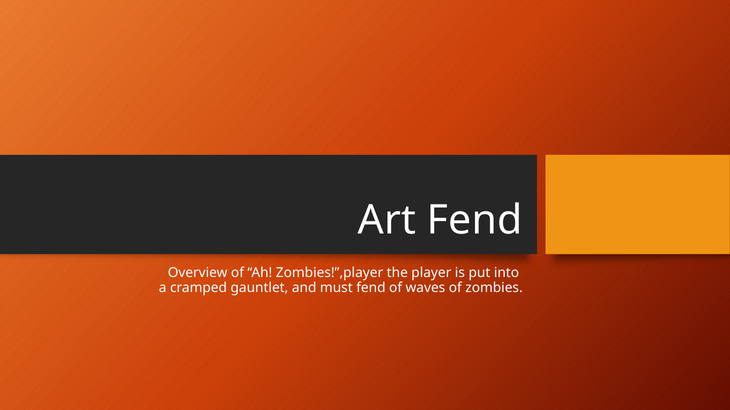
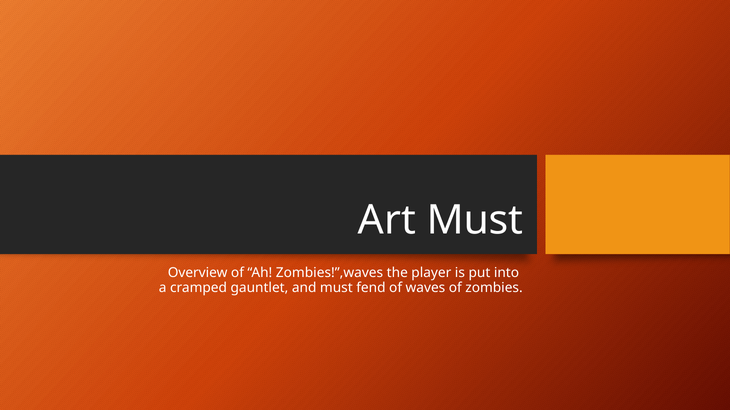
Art Fend: Fend -> Must
Zombies!”,player: Zombies!”,player -> Zombies!”,waves
